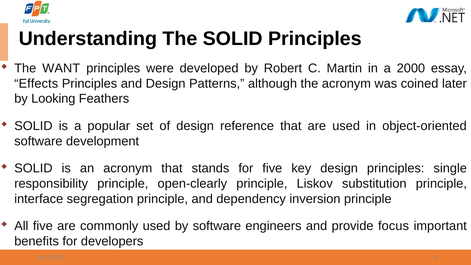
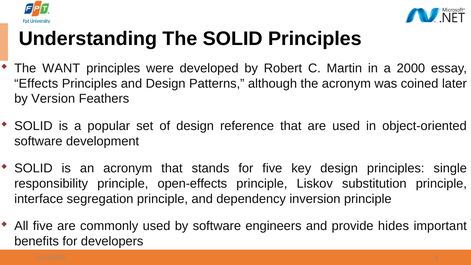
Looking: Looking -> Version
open-clearly: open-clearly -> open-effects
focus: focus -> hides
